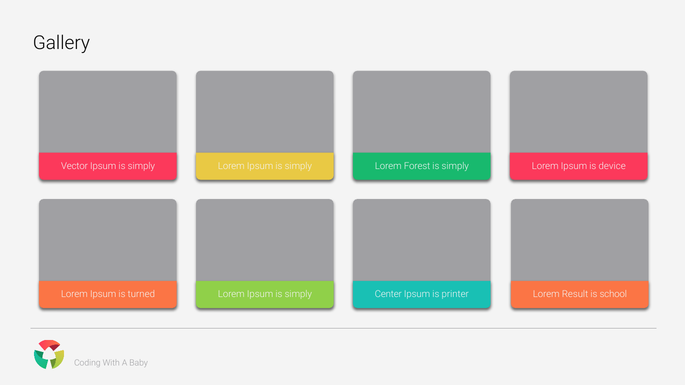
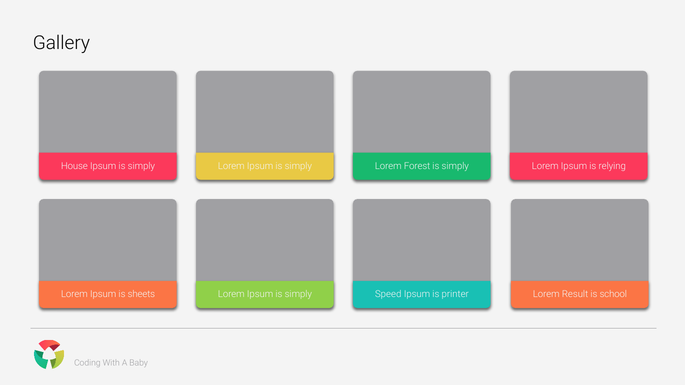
Vector: Vector -> House
device: device -> relying
turned: turned -> sheets
Center: Center -> Speed
